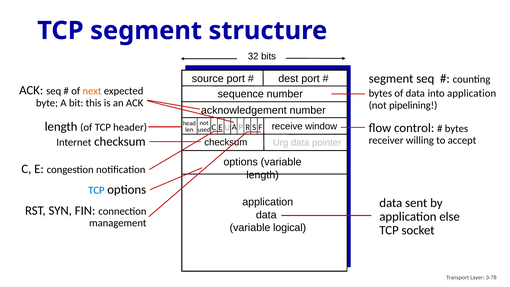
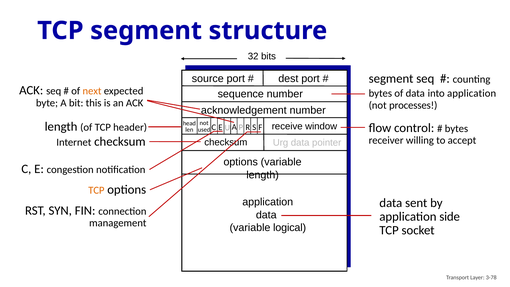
pipelining: pipelining -> processes
TCP at (96, 190) colour: blue -> orange
else: else -> side
